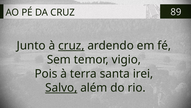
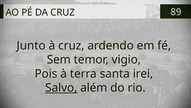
cruz at (71, 45) underline: present -> none
